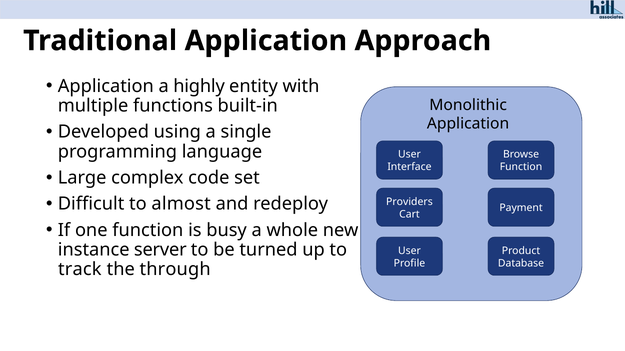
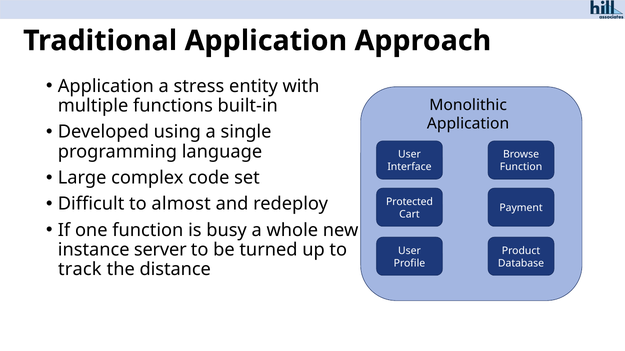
highly: highly -> stress
Providers: Providers -> Protected
through: through -> distance
